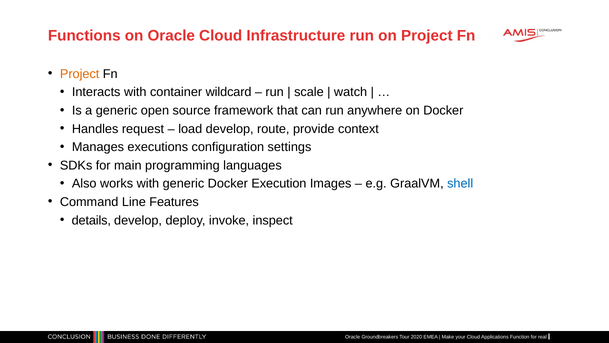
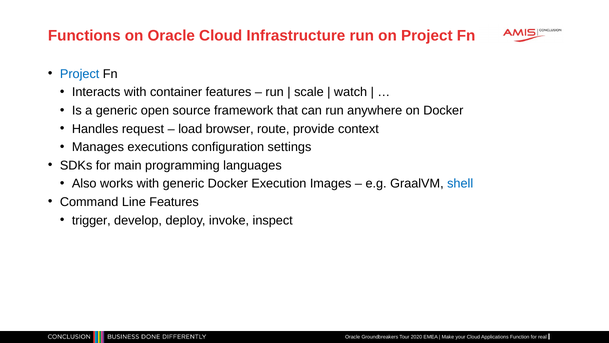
Project at (80, 74) colour: orange -> blue
container wildcard: wildcard -> features
load develop: develop -> browser
details: details -> trigger
